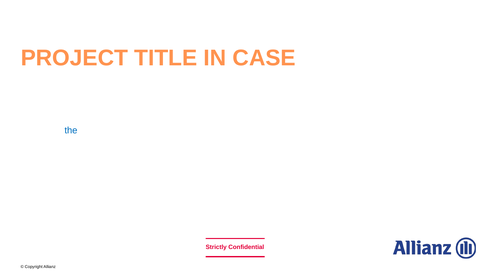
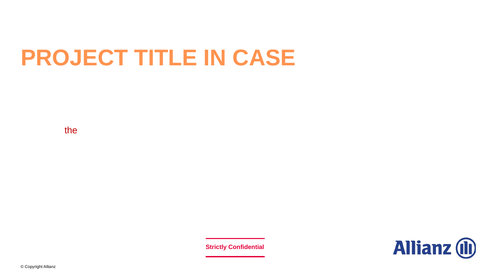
the colour: blue -> red
